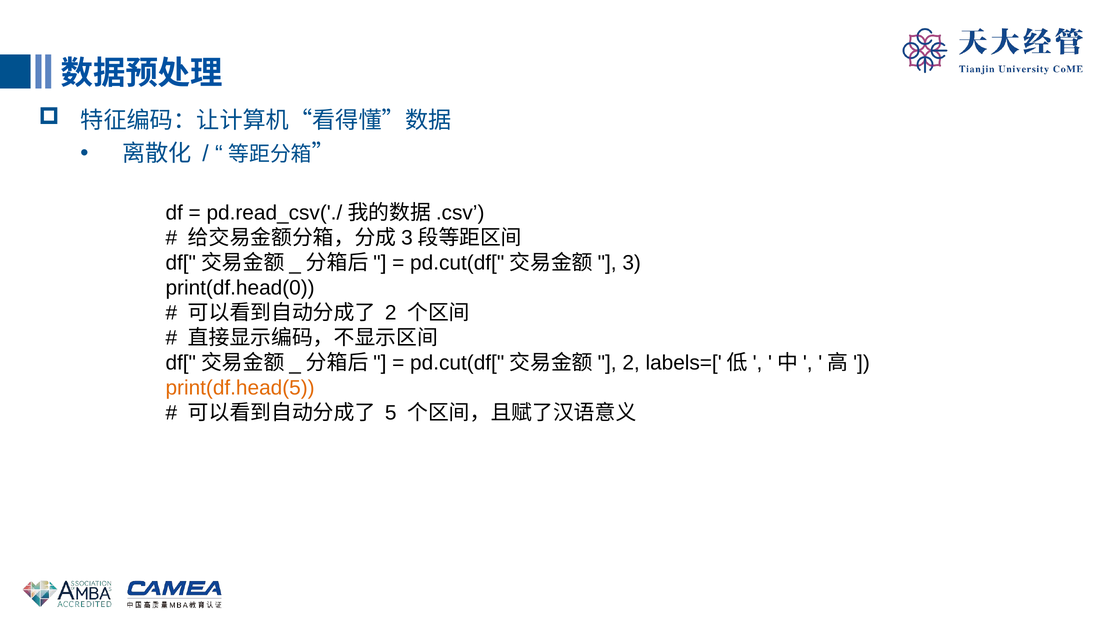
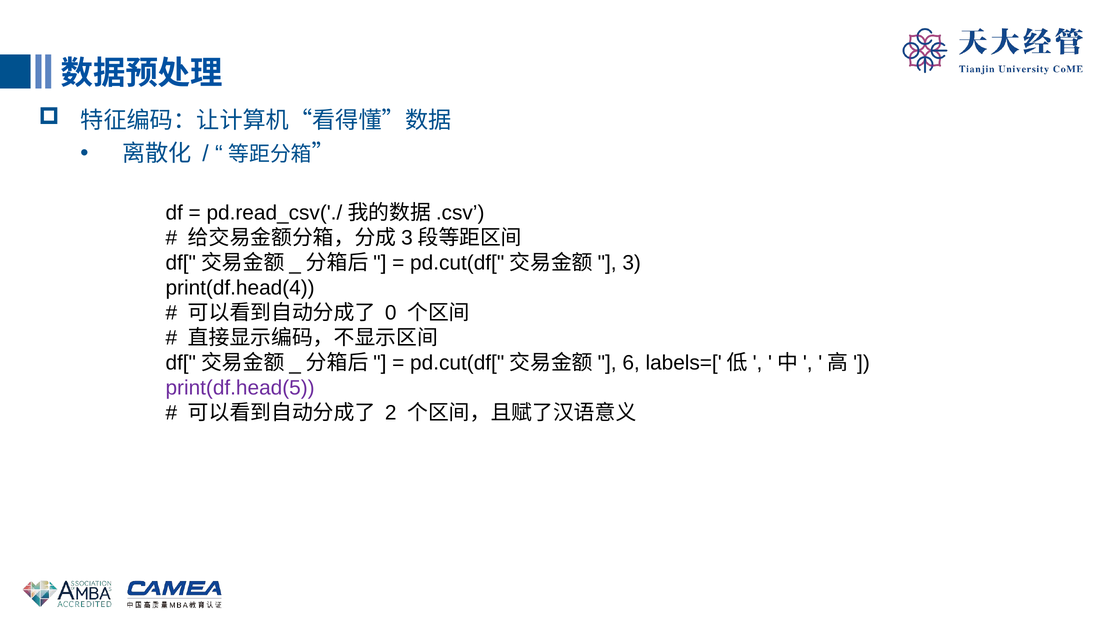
print(df.head(0: print(df.head(0 -> print(df.head(4
2 at (391, 313): 2 -> 0
2 at (631, 363): 2 -> 6
print(df.head(5 colour: orange -> purple
5: 5 -> 2
